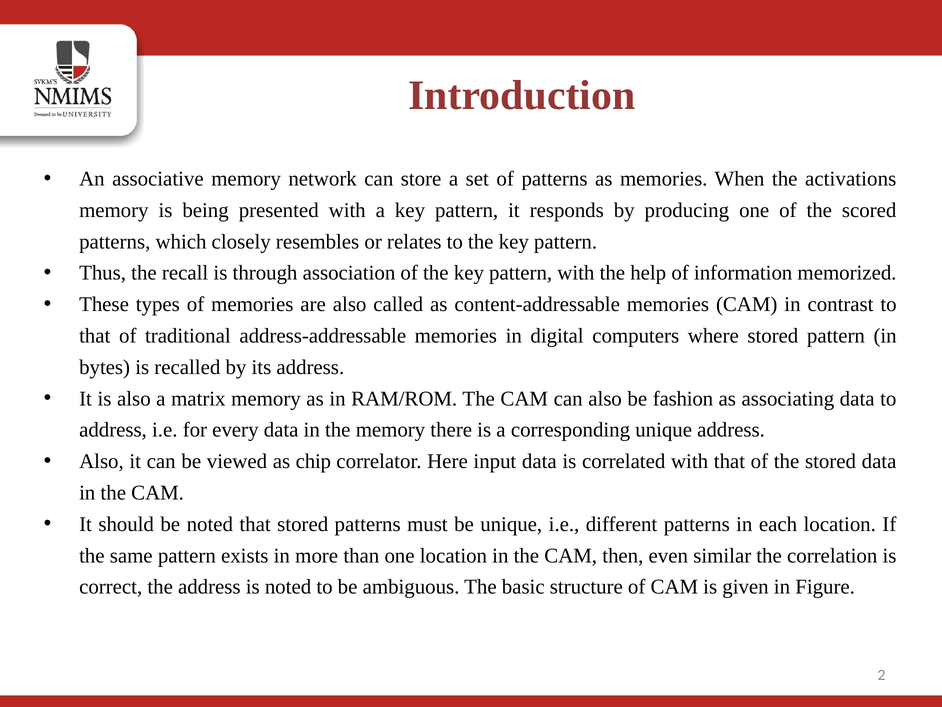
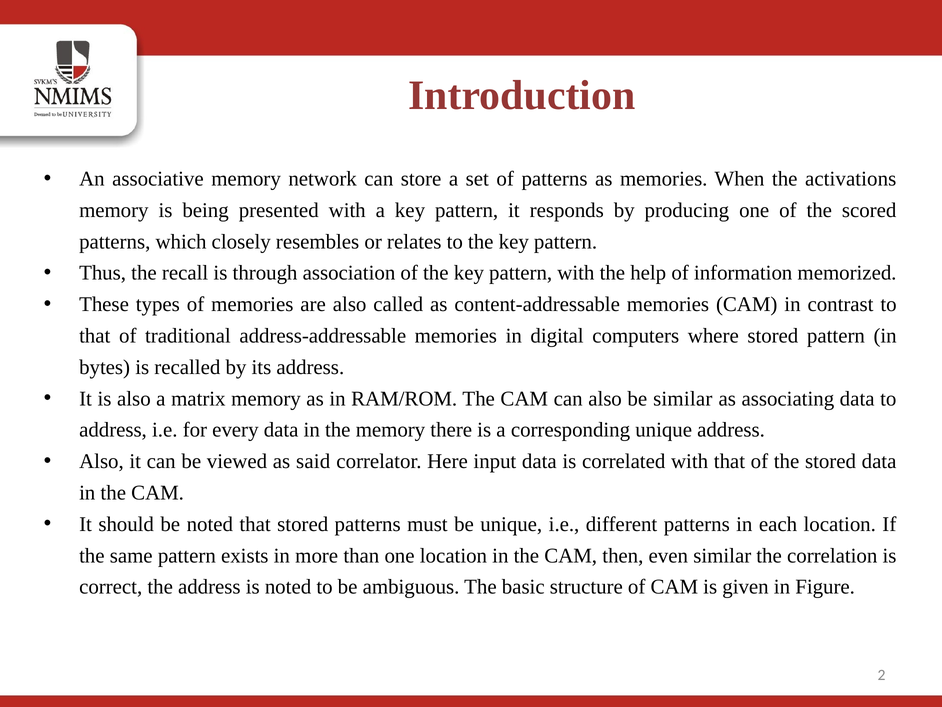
be fashion: fashion -> similar
chip: chip -> said
